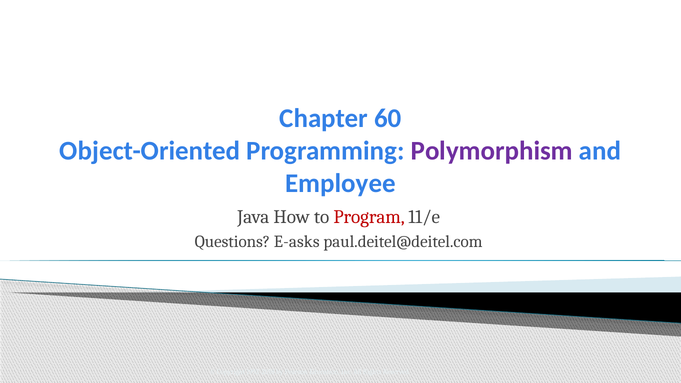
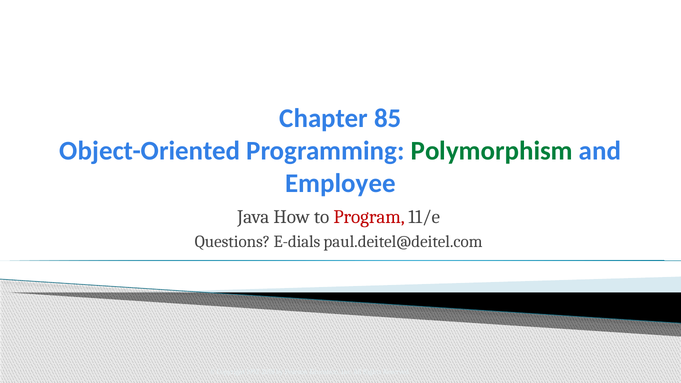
60: 60 -> 85
Polymorphism colour: purple -> green
E-asks: E-asks -> E-dials
